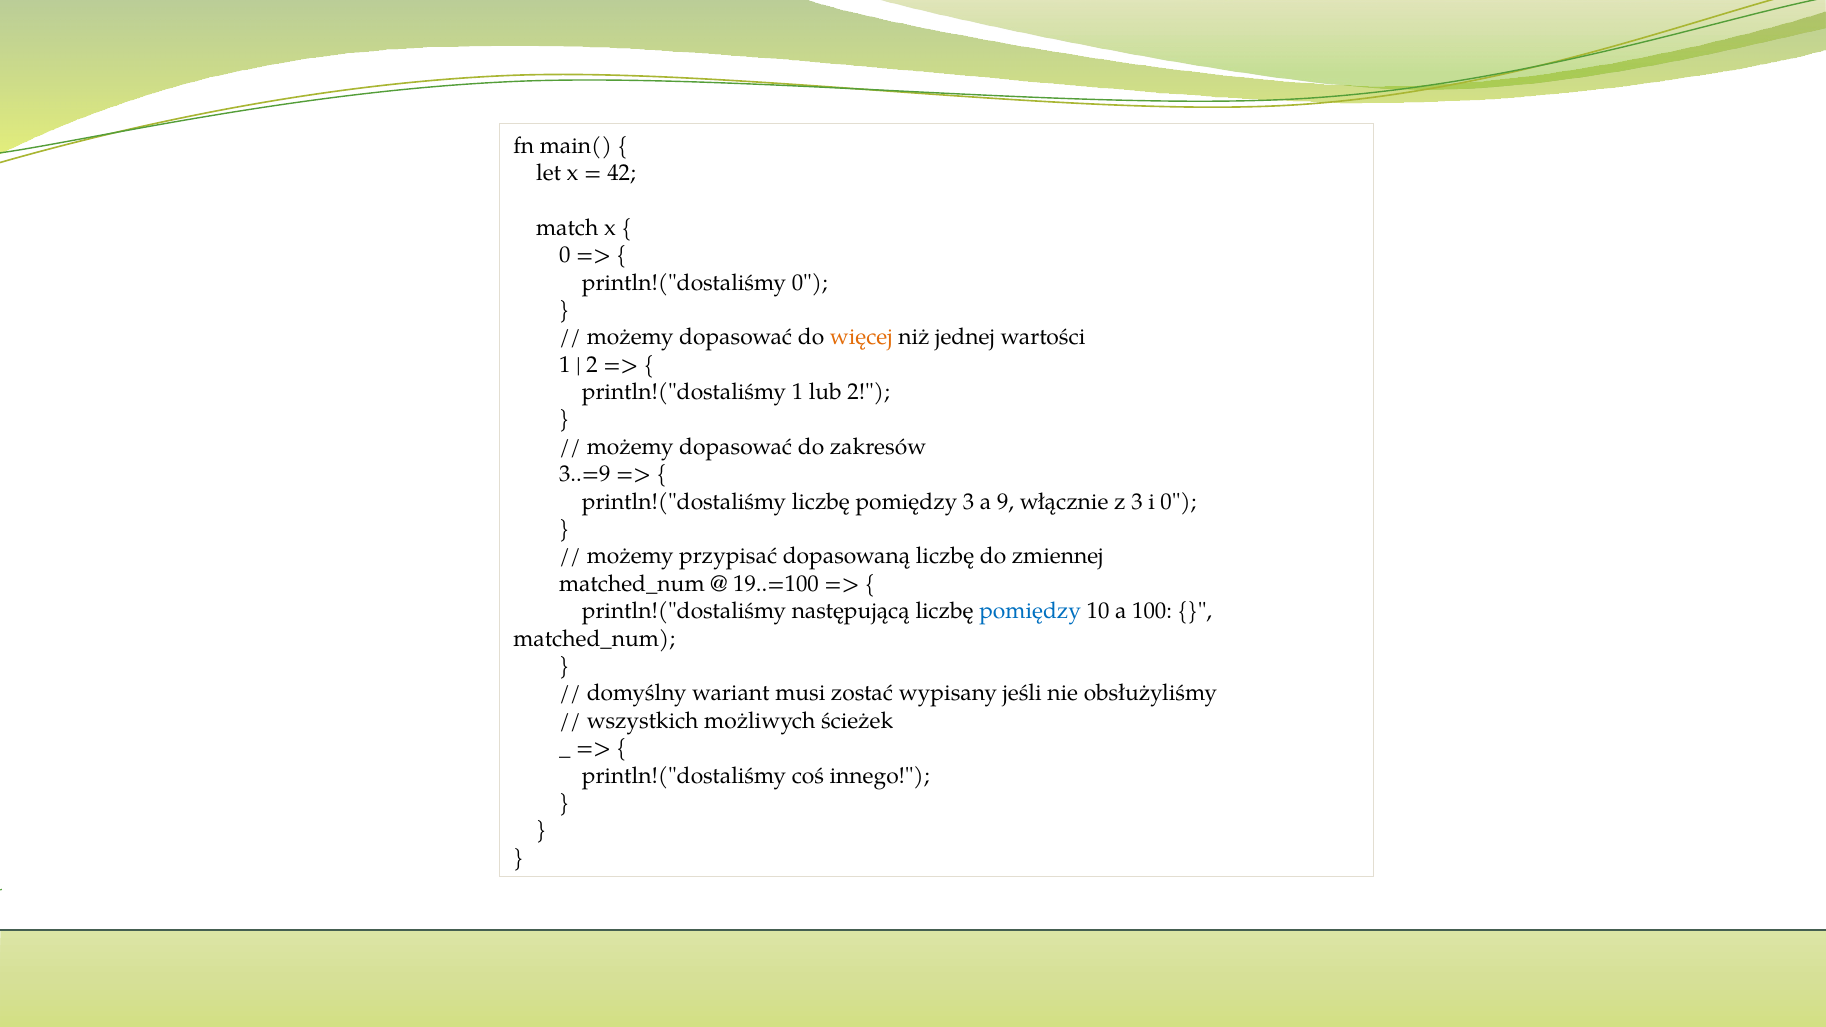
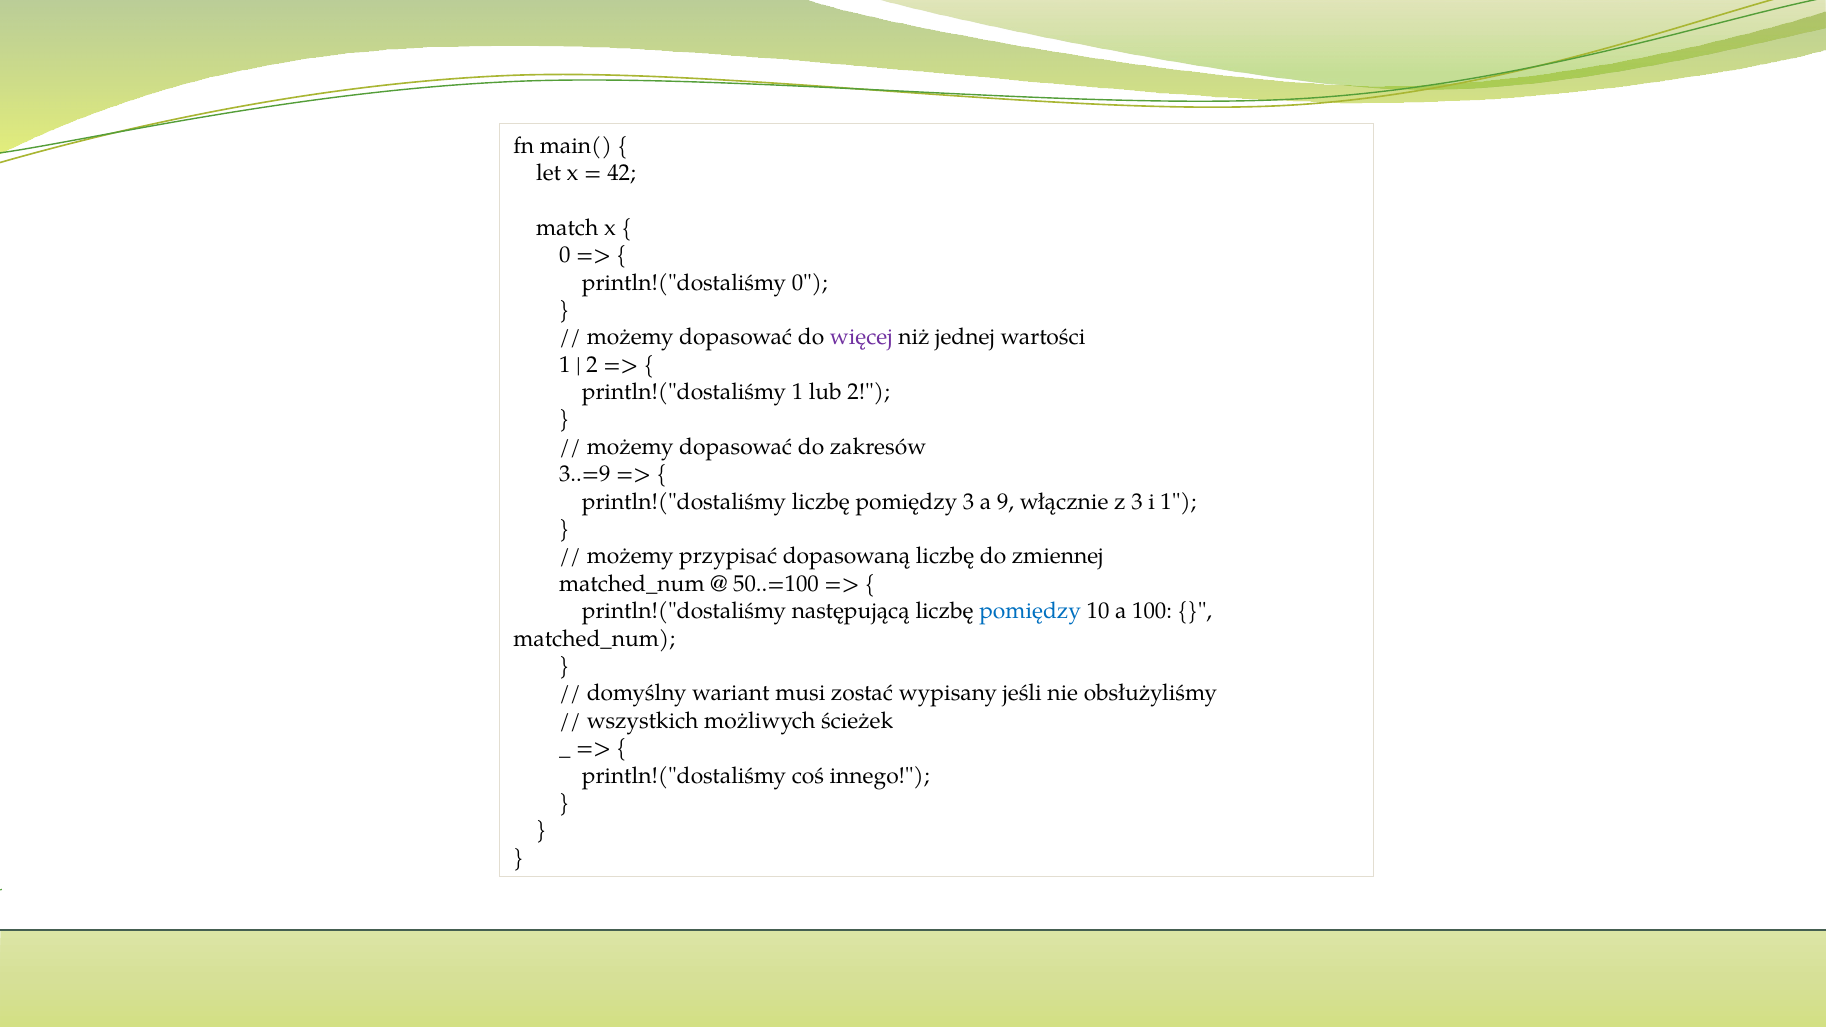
więcej colour: orange -> purple
i 0: 0 -> 1
19..=100: 19..=100 -> 50..=100
